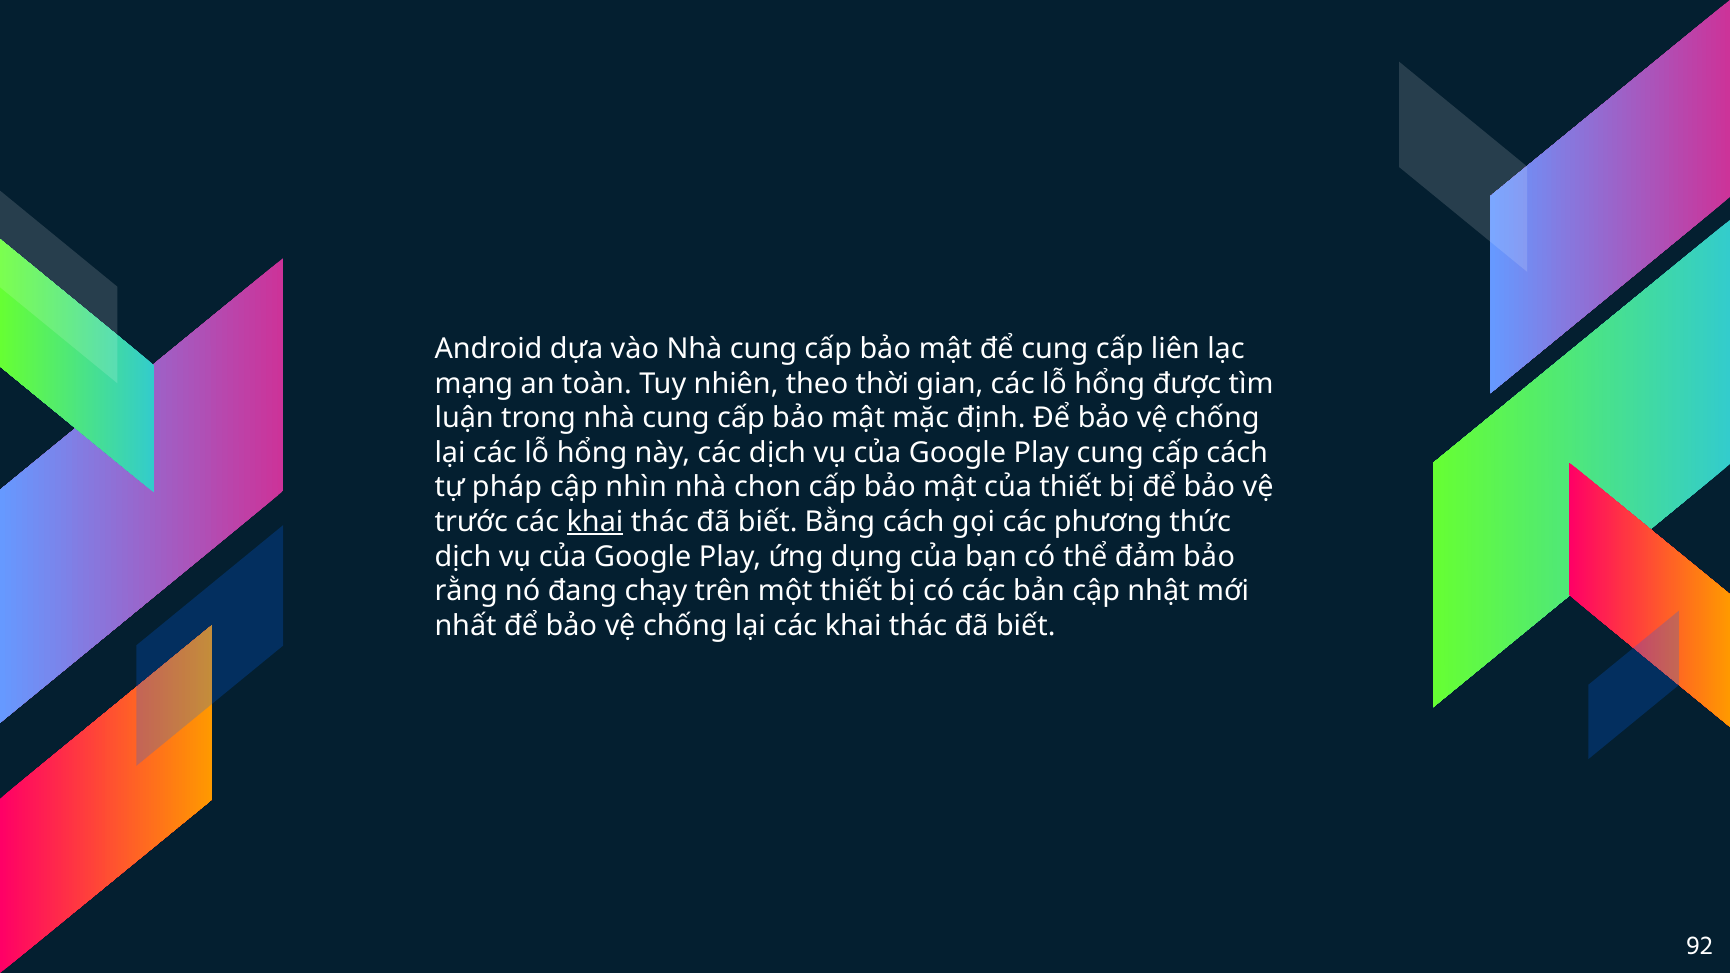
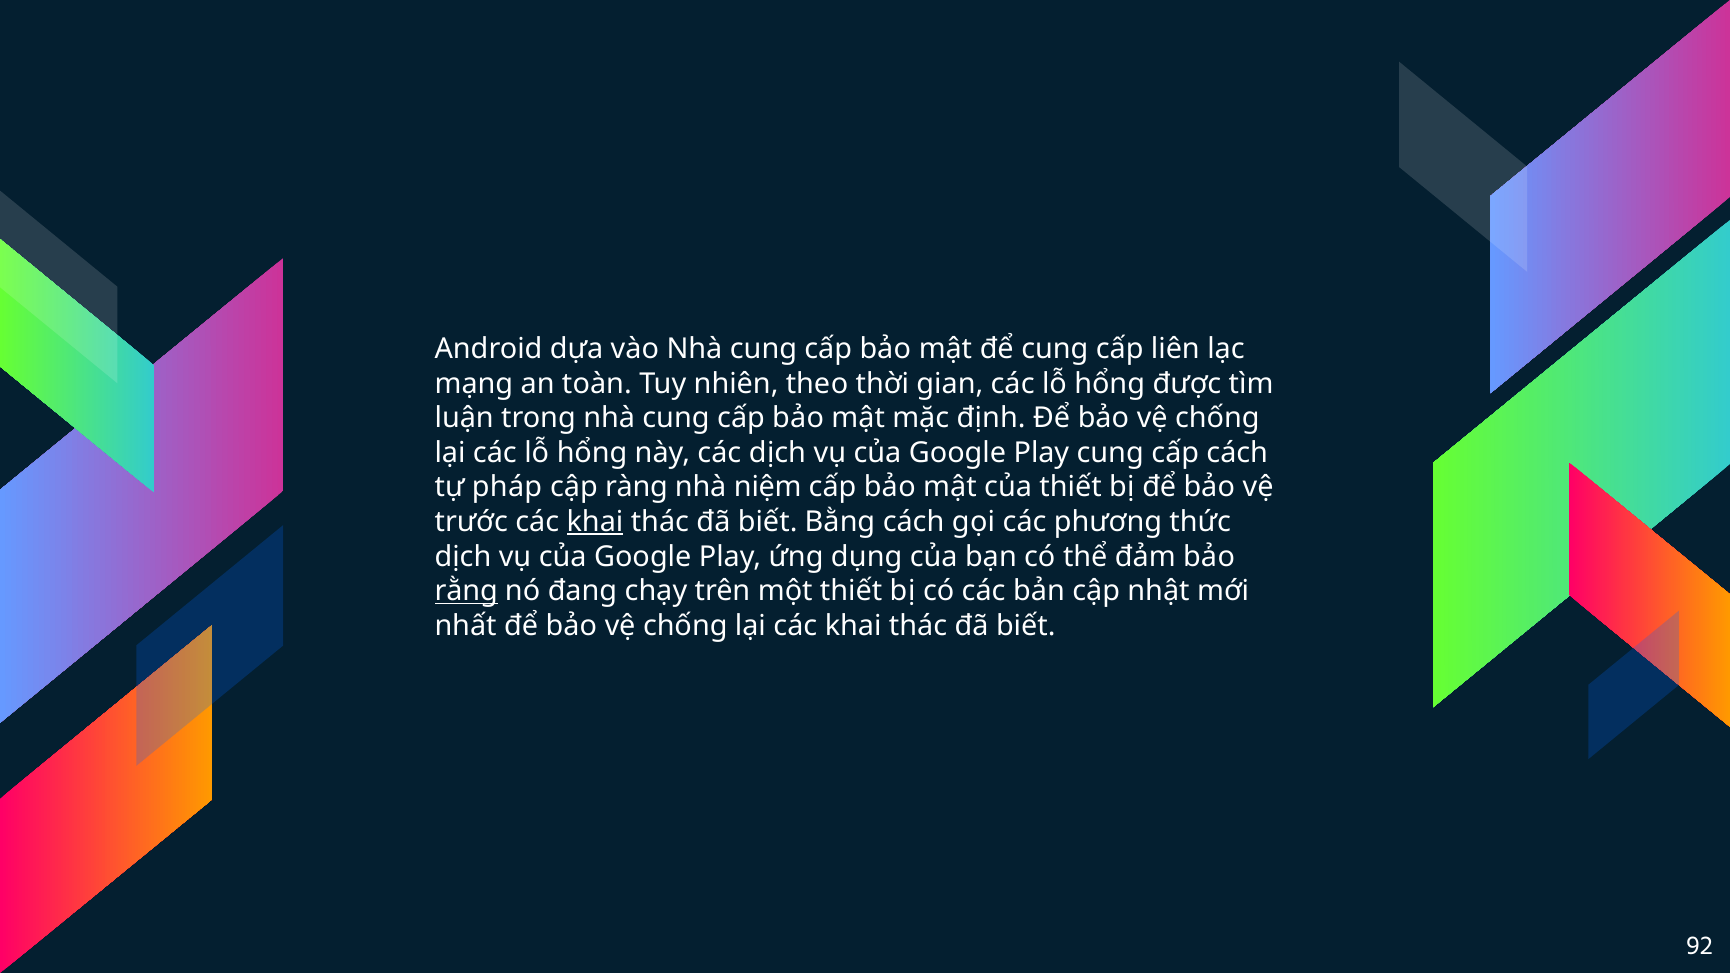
nhìn: nhìn -> ràng
chọn: chọn -> niệm
rằng underline: none -> present
